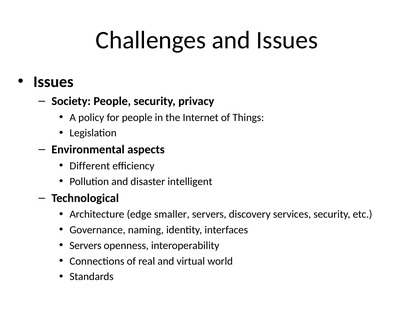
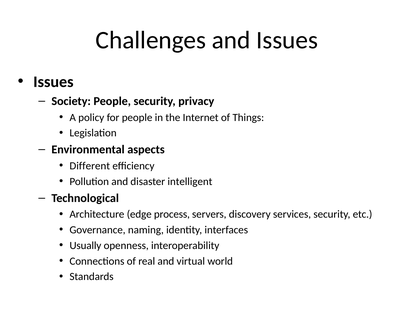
smaller: smaller -> process
Servers at (85, 246): Servers -> Usually
